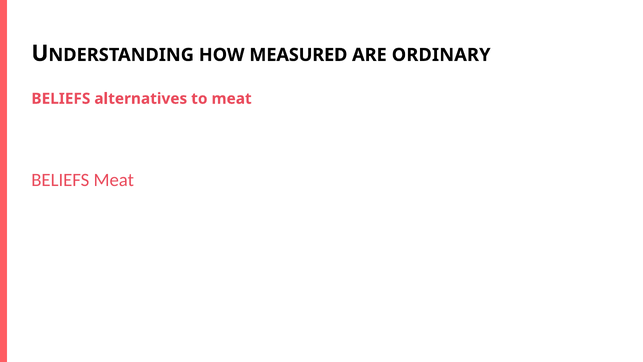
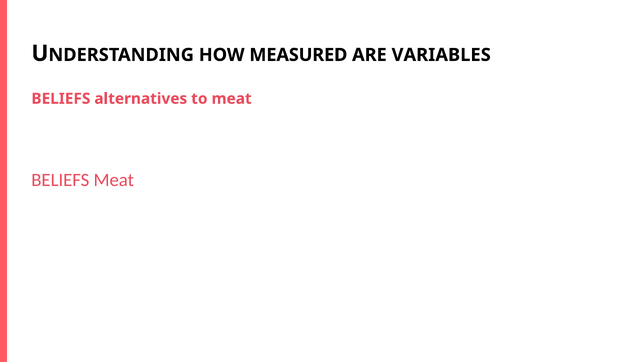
ORDINARY: ORDINARY -> VARIABLES
